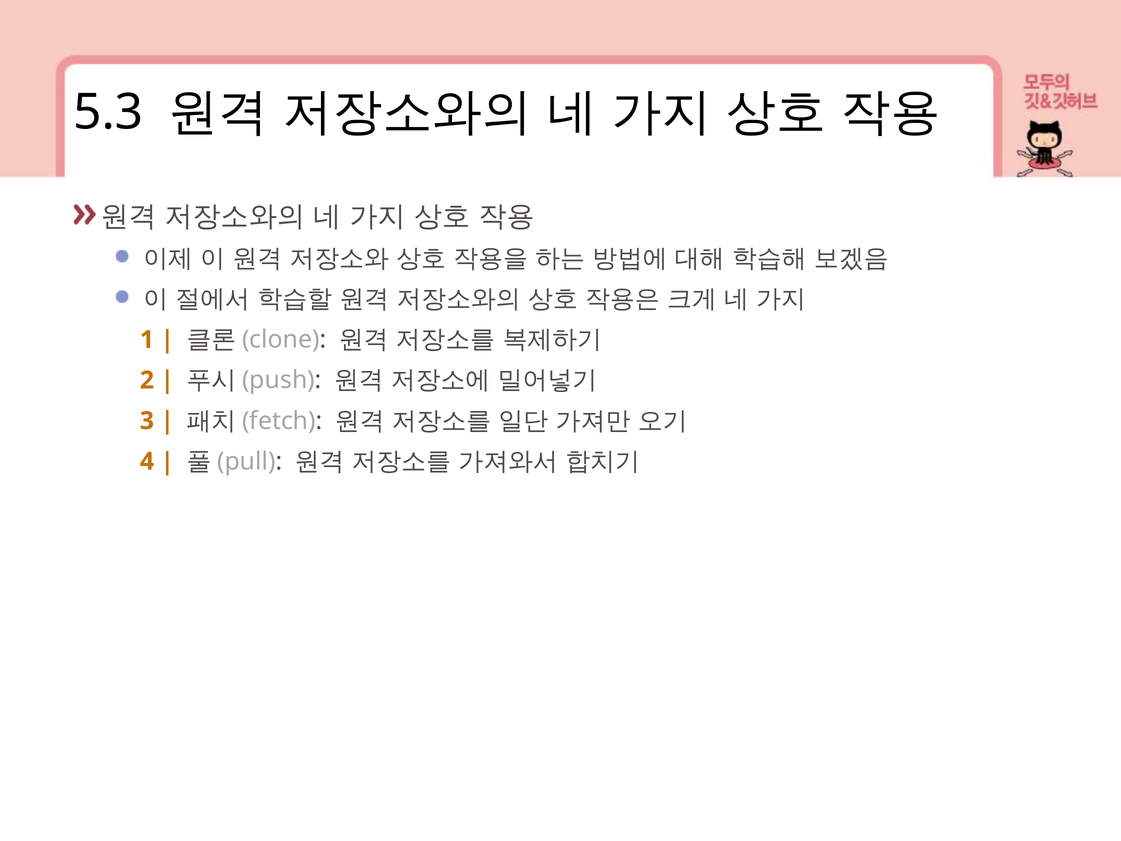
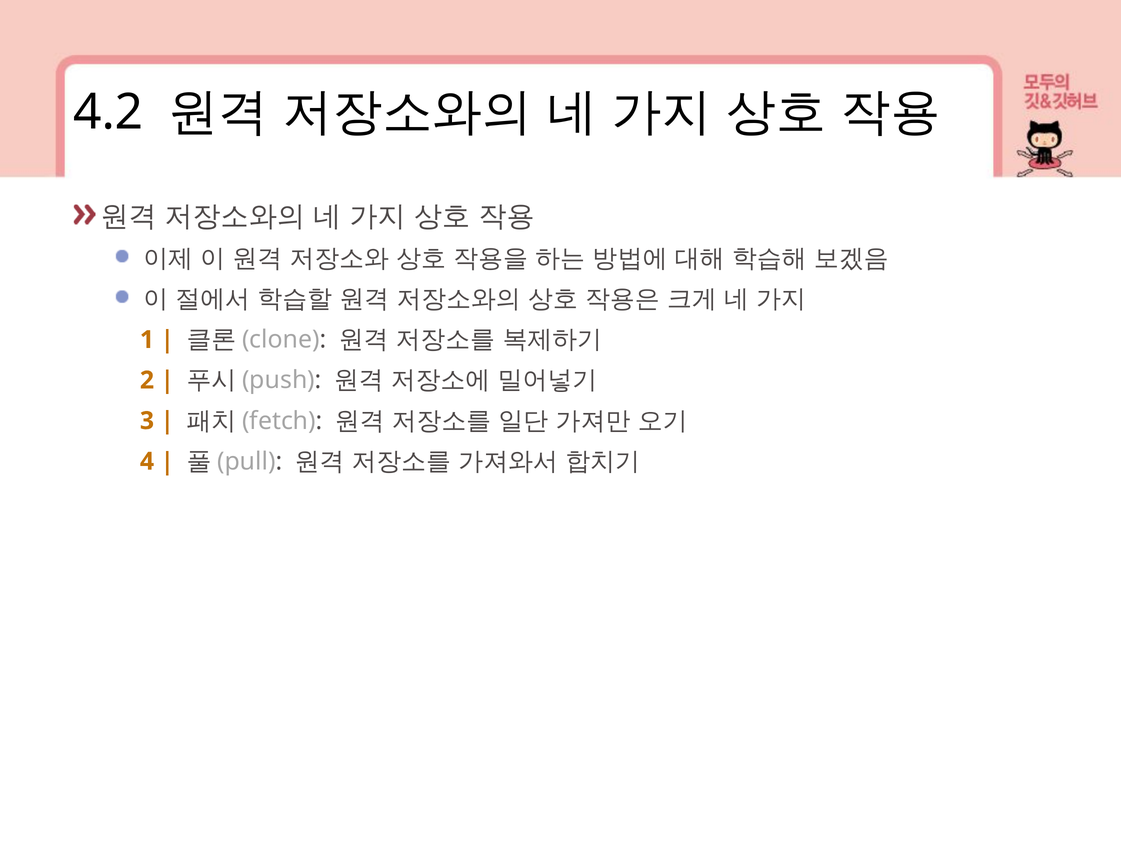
5.3: 5.3 -> 4.2
